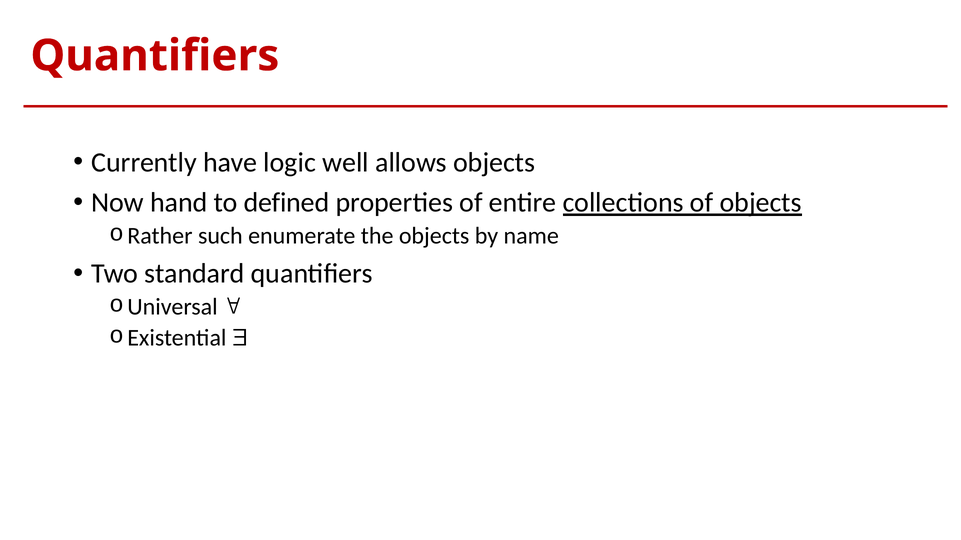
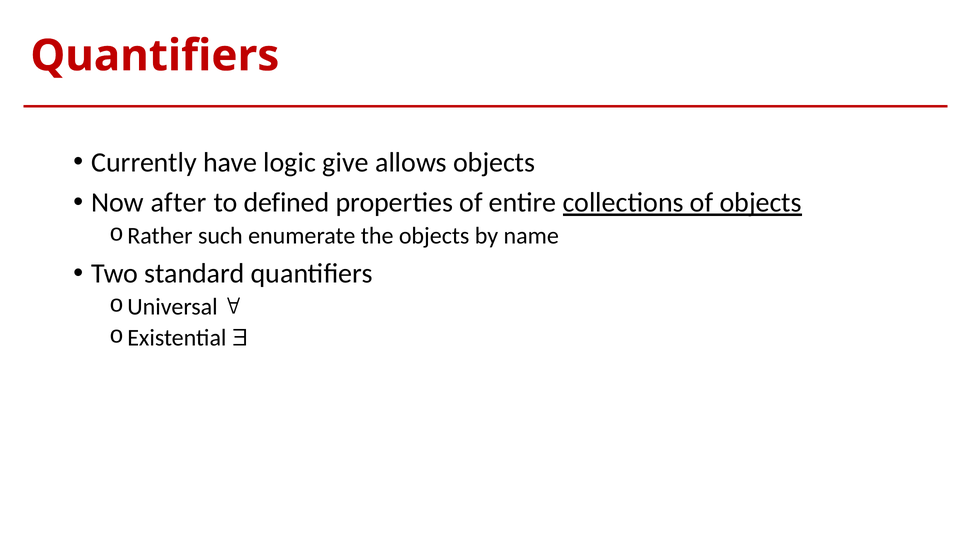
well: well -> give
hand: hand -> after
